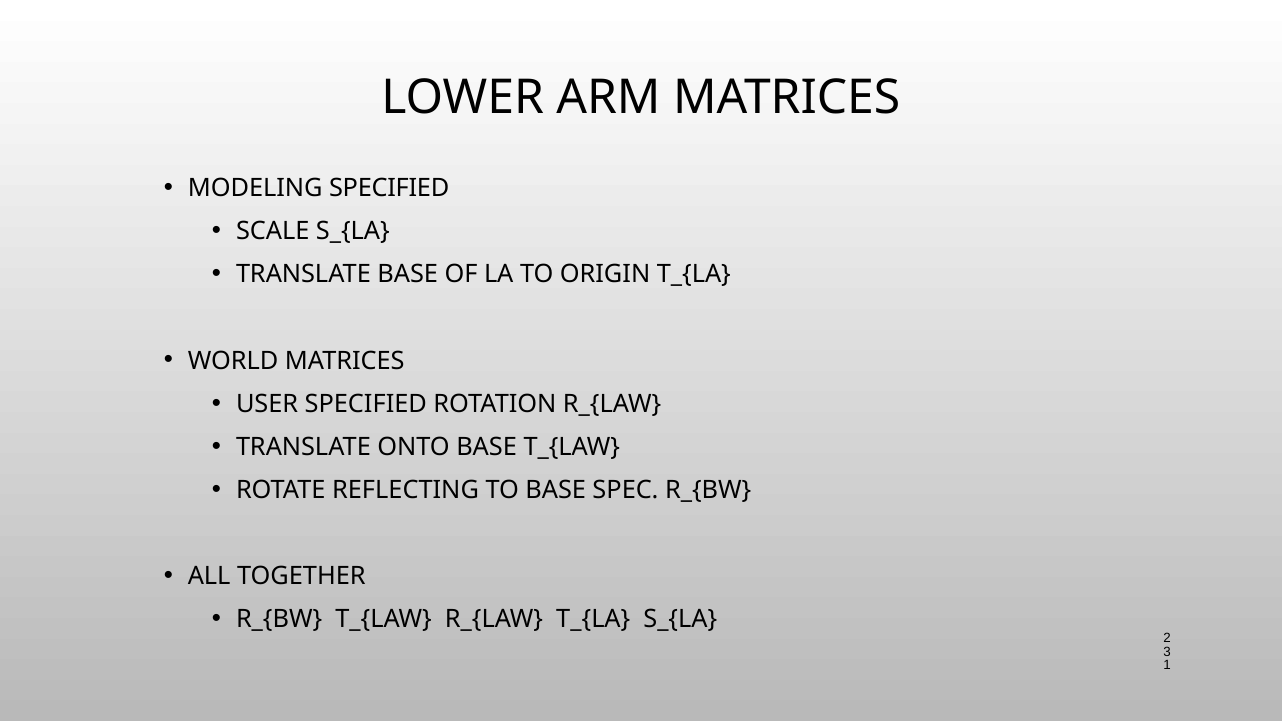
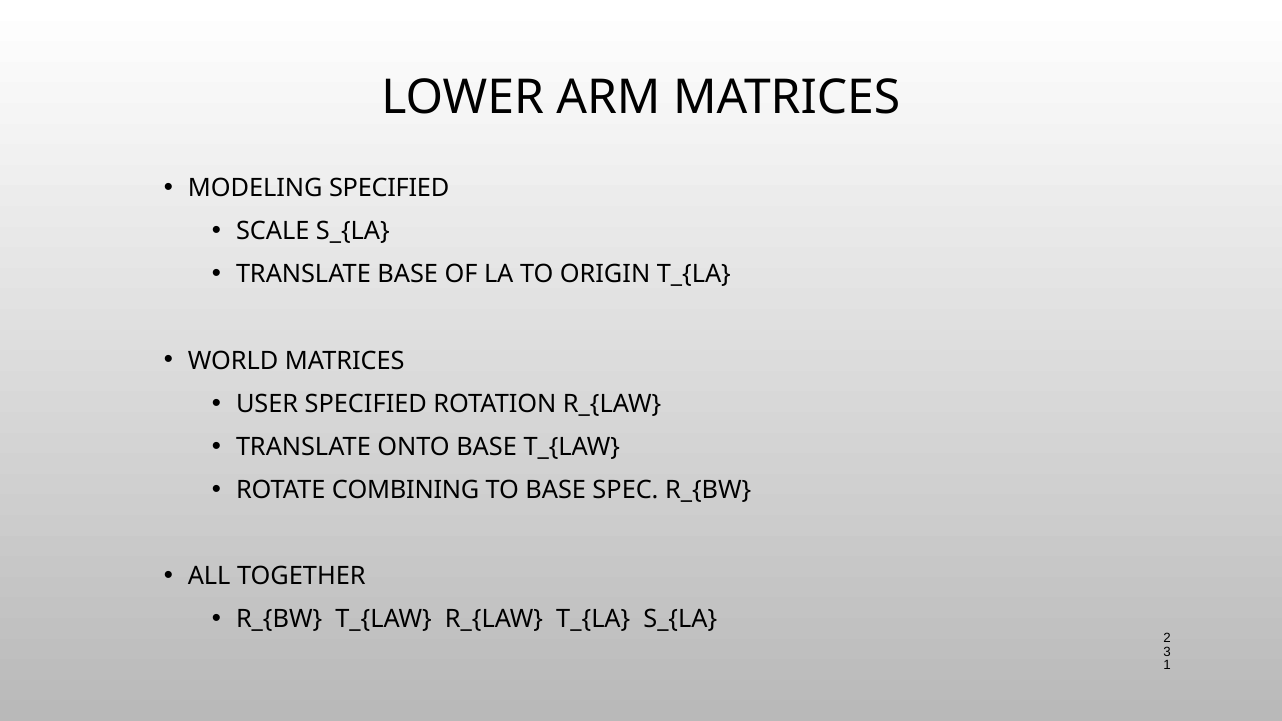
REFLECTING: REFLECTING -> COMBINING
